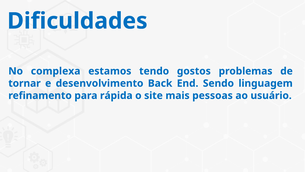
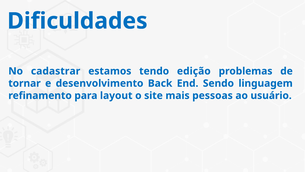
complexa: complexa -> cadastrar
gostos: gostos -> edição
rápida: rápida -> layout
